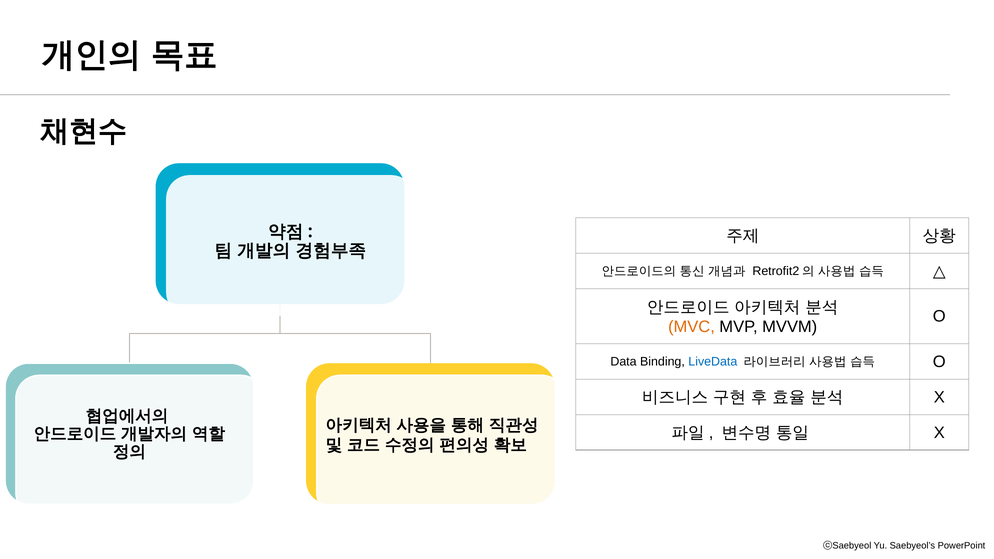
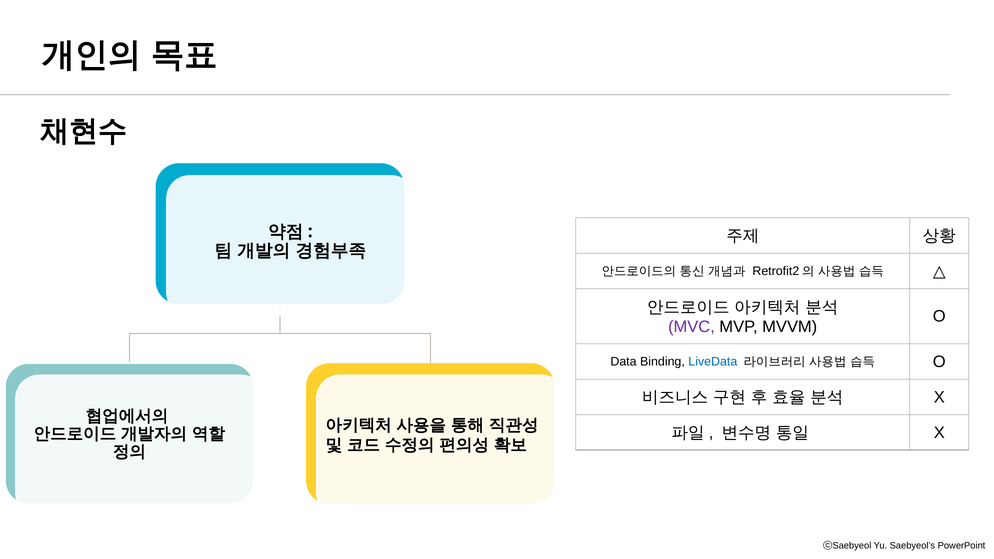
MVC colour: orange -> purple
